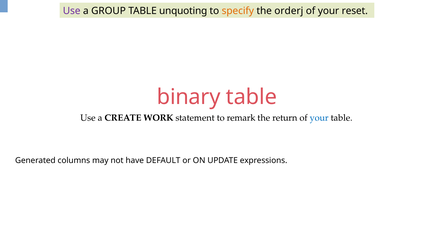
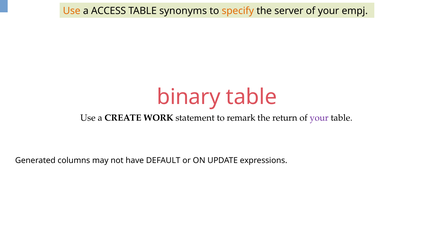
Use at (72, 11) colour: purple -> orange
GROUP: GROUP -> ACCESS
unquoting: unquoting -> synonyms
orderj: orderj -> server
reset: reset -> empj
your at (319, 118) colour: blue -> purple
